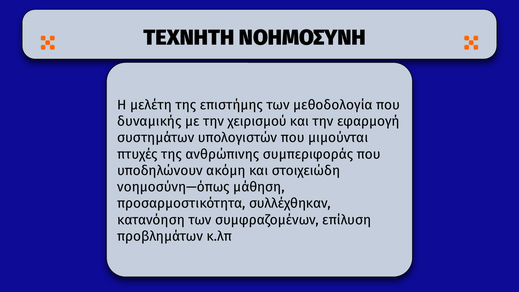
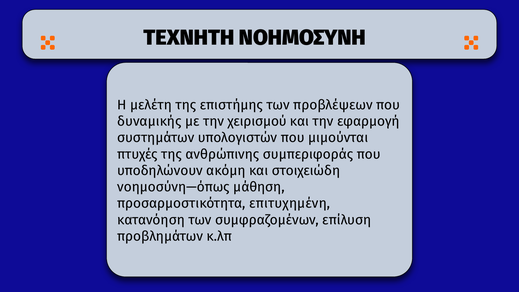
μεθοδολογία: μεθοδολογία -> προβλέψεων
συλλέχθηκαν: συλλέχθηκαν -> επιτυχημένη
